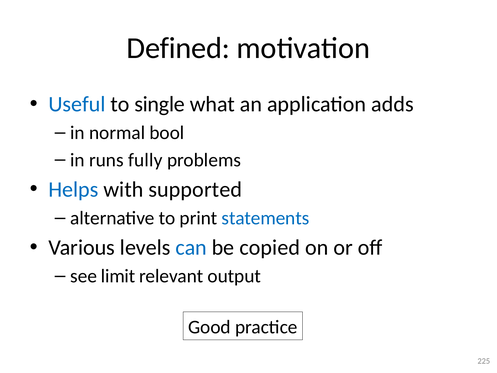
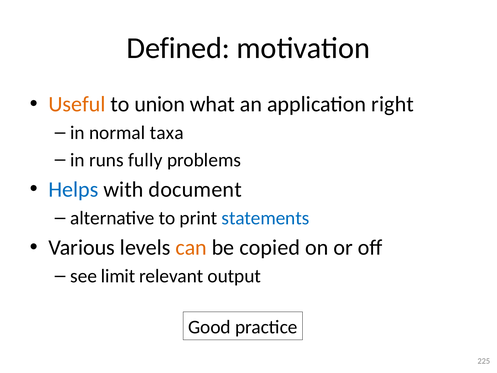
Useful colour: blue -> orange
single: single -> union
adds: adds -> right
bool: bool -> taxa
supported: supported -> document
can colour: blue -> orange
